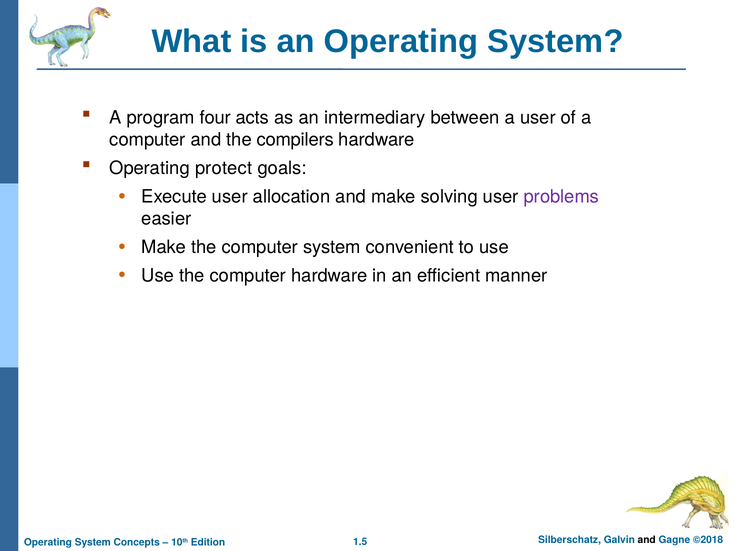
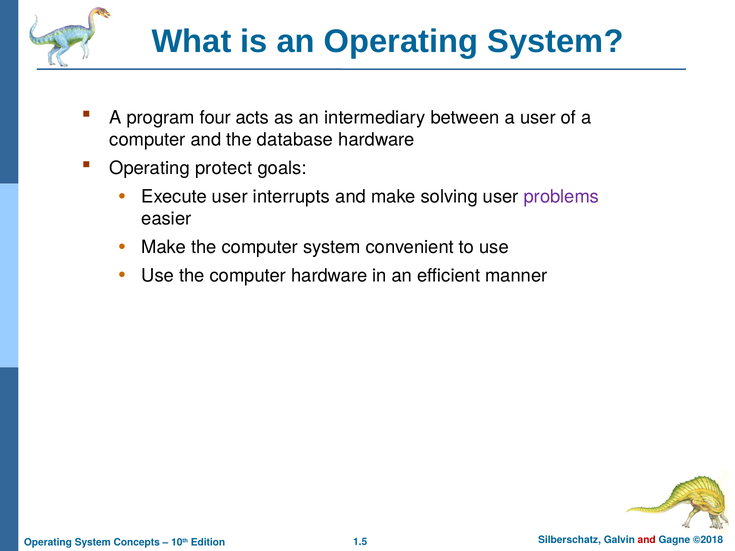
compilers: compilers -> database
allocation: allocation -> interrupts
and at (647, 540) colour: black -> red
